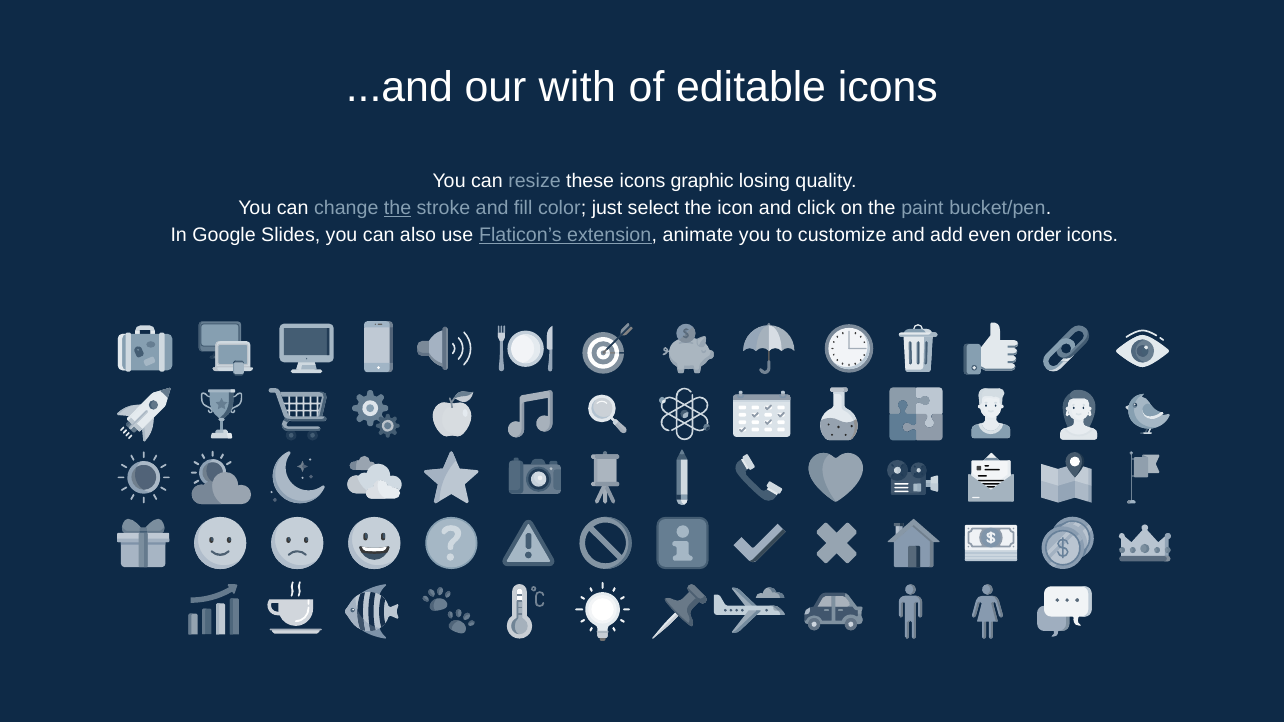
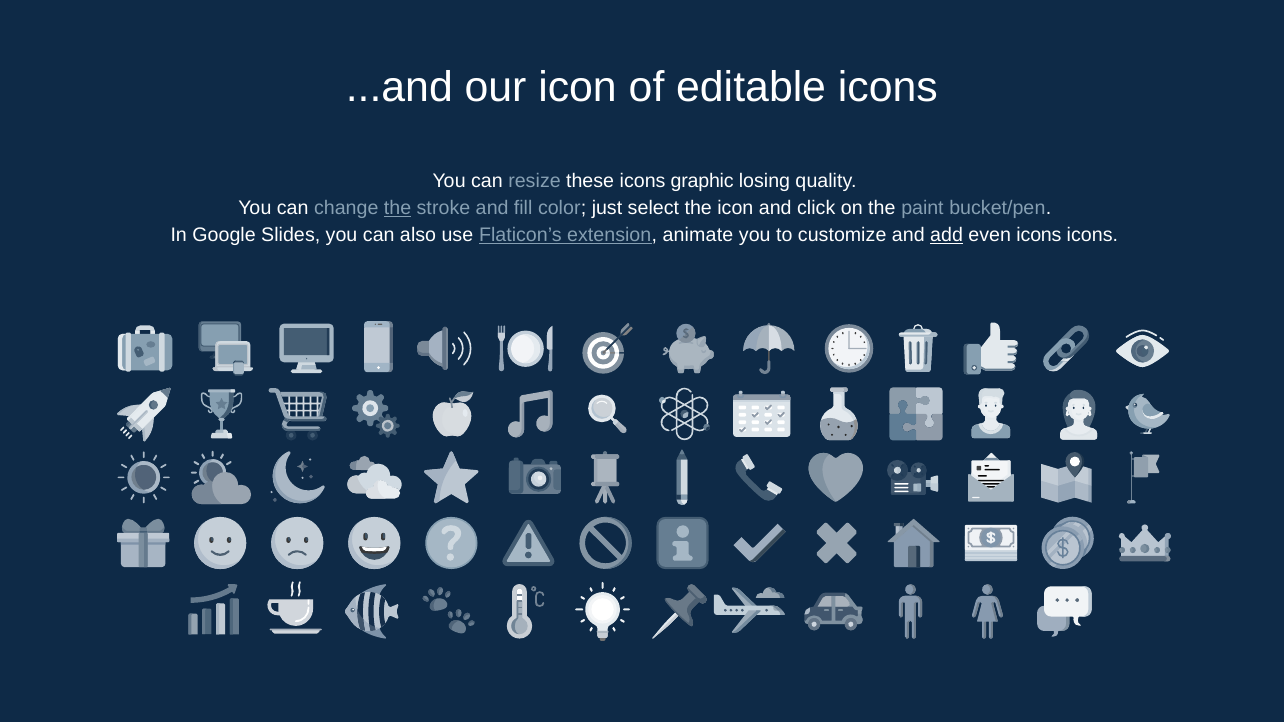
our with: with -> icon
add underline: none -> present
even order: order -> icons
